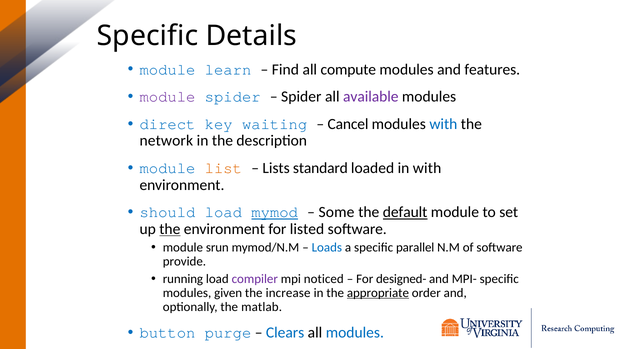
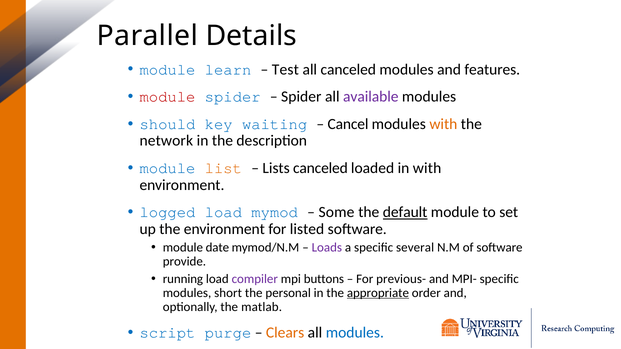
Specific at (147, 36): Specific -> Parallel
Find: Find -> Test
all compute: compute -> canceled
module at (167, 97) colour: purple -> red
direct: direct -> should
with at (443, 124) colour: blue -> orange
Lists standard: standard -> canceled
should: should -> logged
mymod underline: present -> none
the at (170, 229) underline: present -> none
srun: srun -> date
Loads colour: blue -> purple
parallel: parallel -> several
noticed: noticed -> buttons
designed-: designed- -> previous-
given: given -> short
increase: increase -> personal
button: button -> script
Clears colour: blue -> orange
